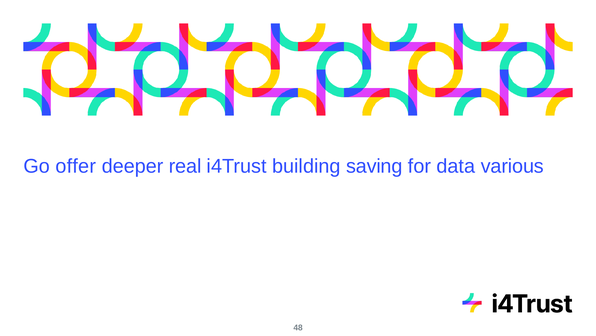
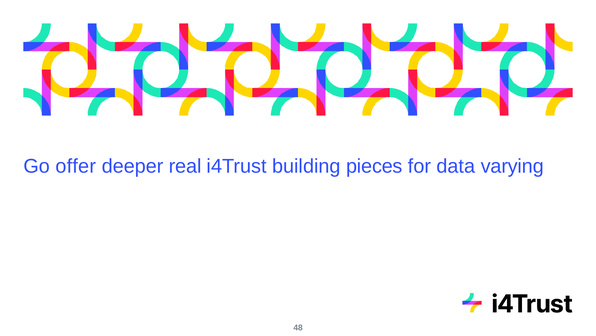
saving: saving -> pieces
various: various -> varying
